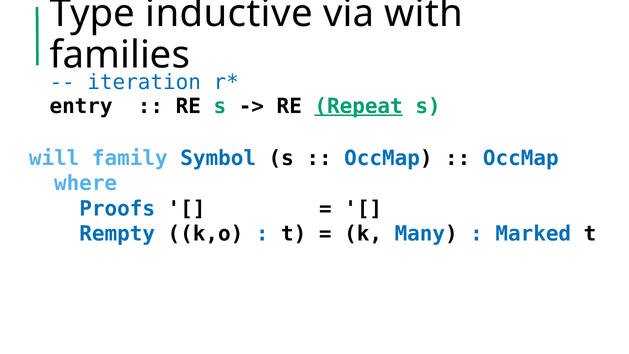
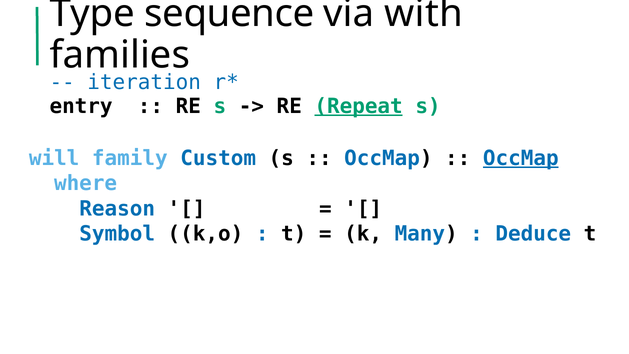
inductive: inductive -> sequence
Symbol: Symbol -> Custom
OccMap at (521, 158) underline: none -> present
Proofs: Proofs -> Reason
Rempty: Rempty -> Symbol
Marked: Marked -> Deduce
